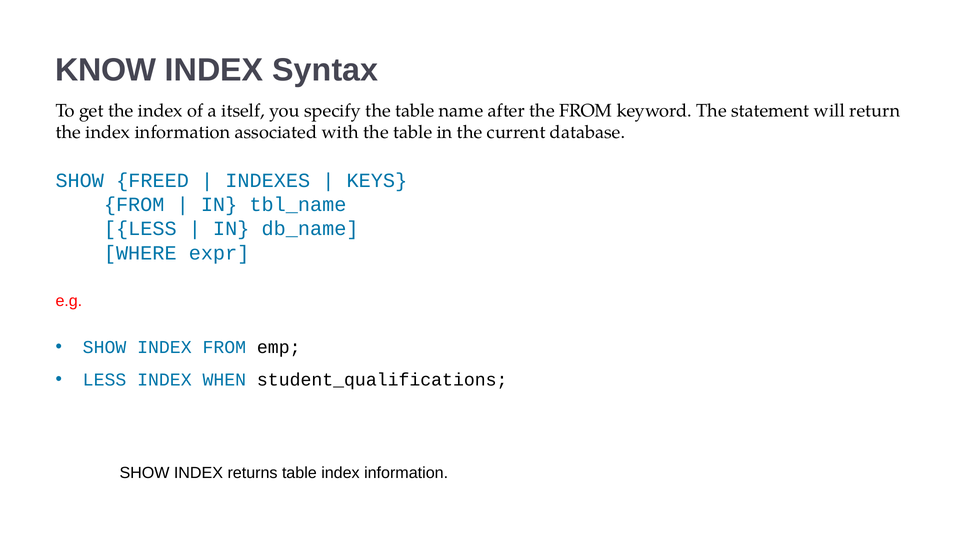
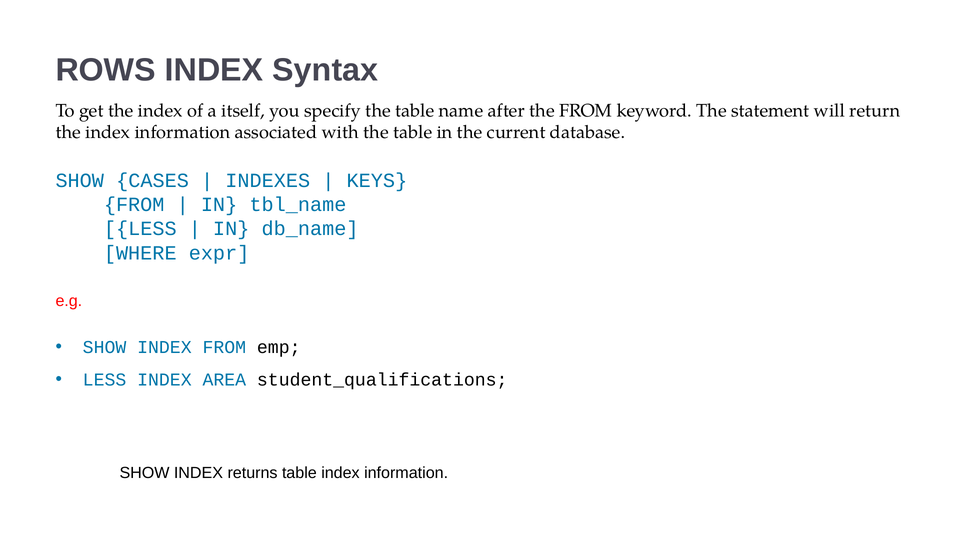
KNOW: KNOW -> ROWS
FREED: FREED -> CASES
WHEN: WHEN -> AREA
